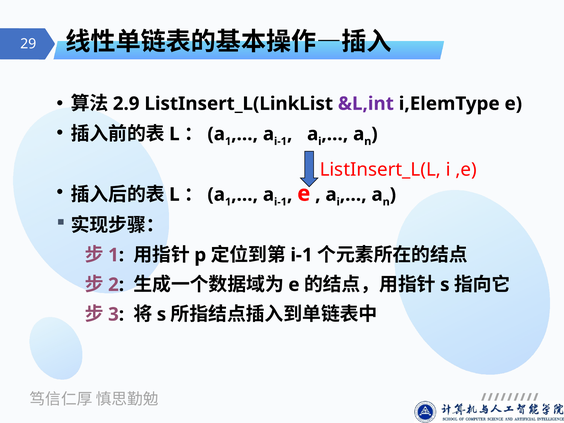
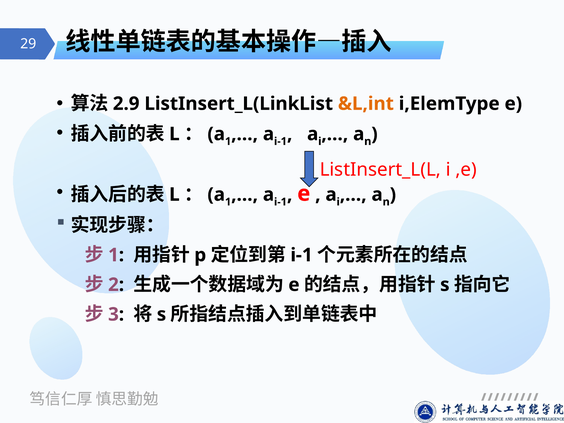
&L,int colour: purple -> orange
